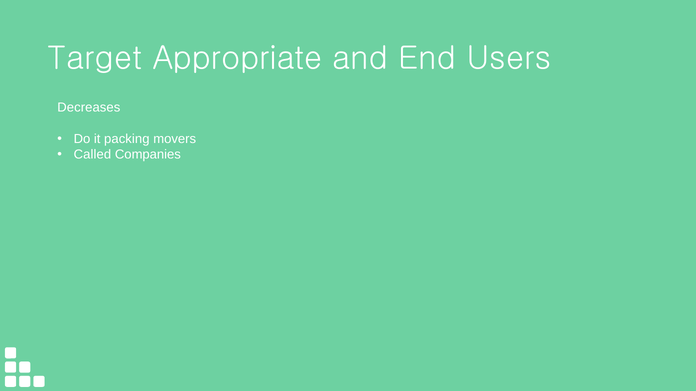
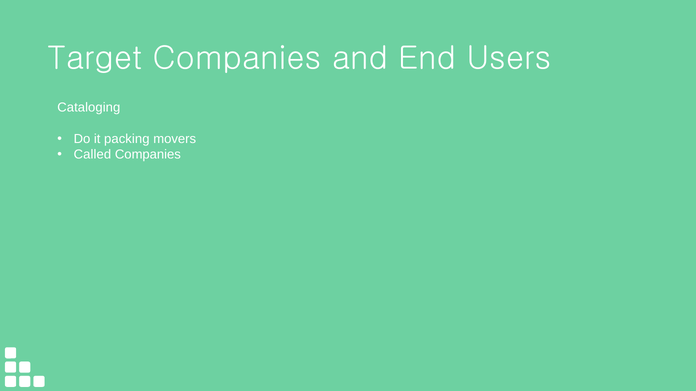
Target Appropriate: Appropriate -> Companies
Decreases: Decreases -> Cataloging
